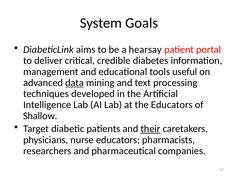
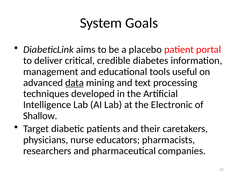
hearsay: hearsay -> placebo
the Educators: Educators -> Electronic
their underline: present -> none
